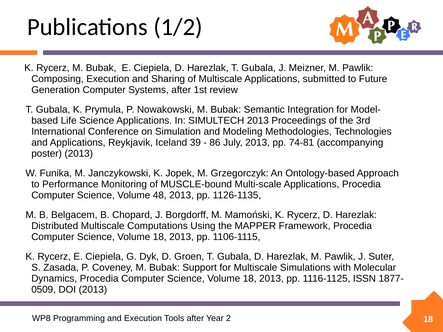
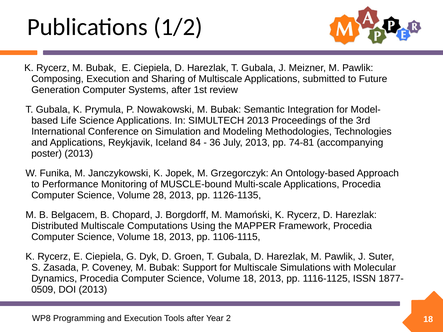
39: 39 -> 84
86: 86 -> 36
48: 48 -> 28
